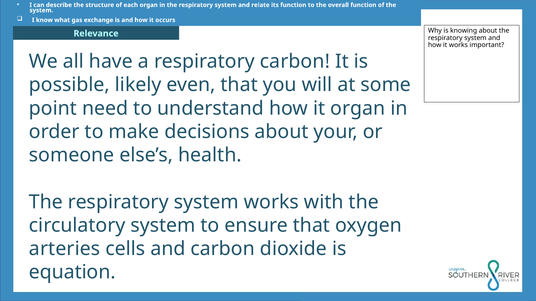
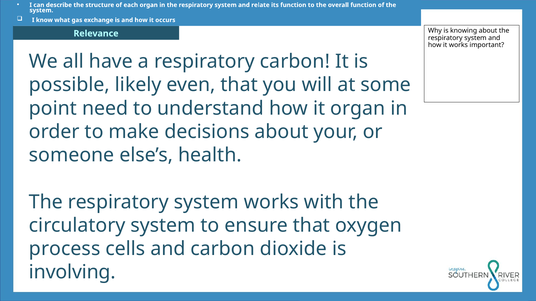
arteries: arteries -> process
equation: equation -> involving
